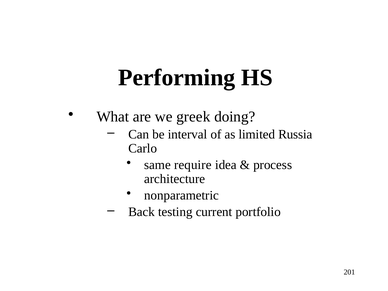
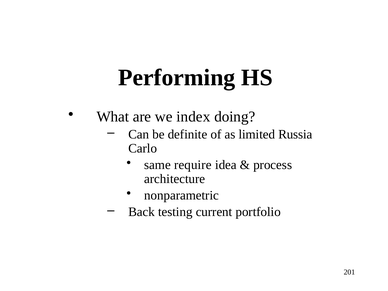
greek: greek -> index
interval: interval -> definite
